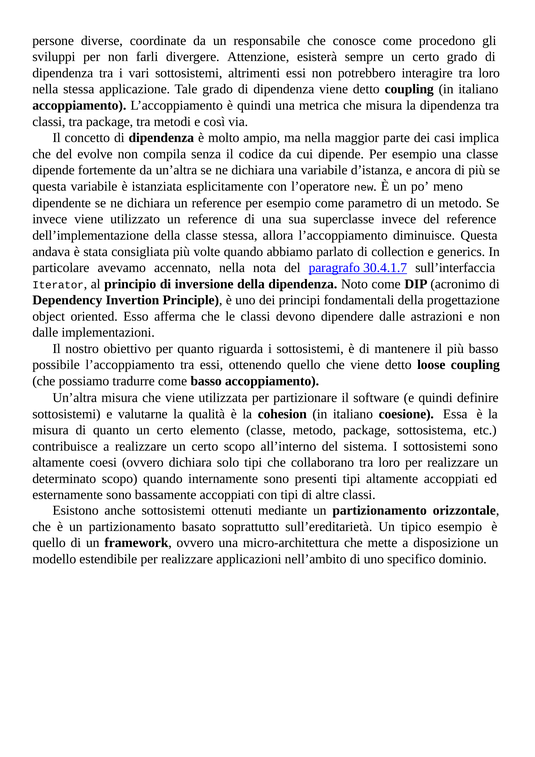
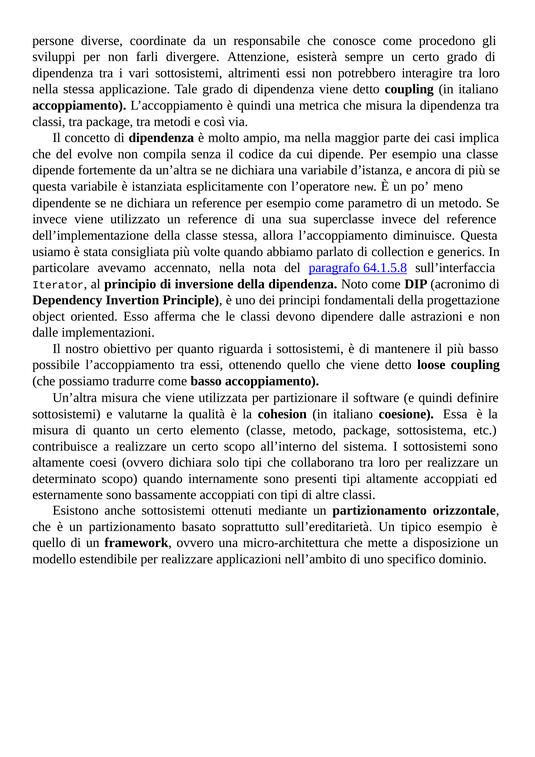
andava: andava -> usiamo
30.4.1.7: 30.4.1.7 -> 64.1.5.8
